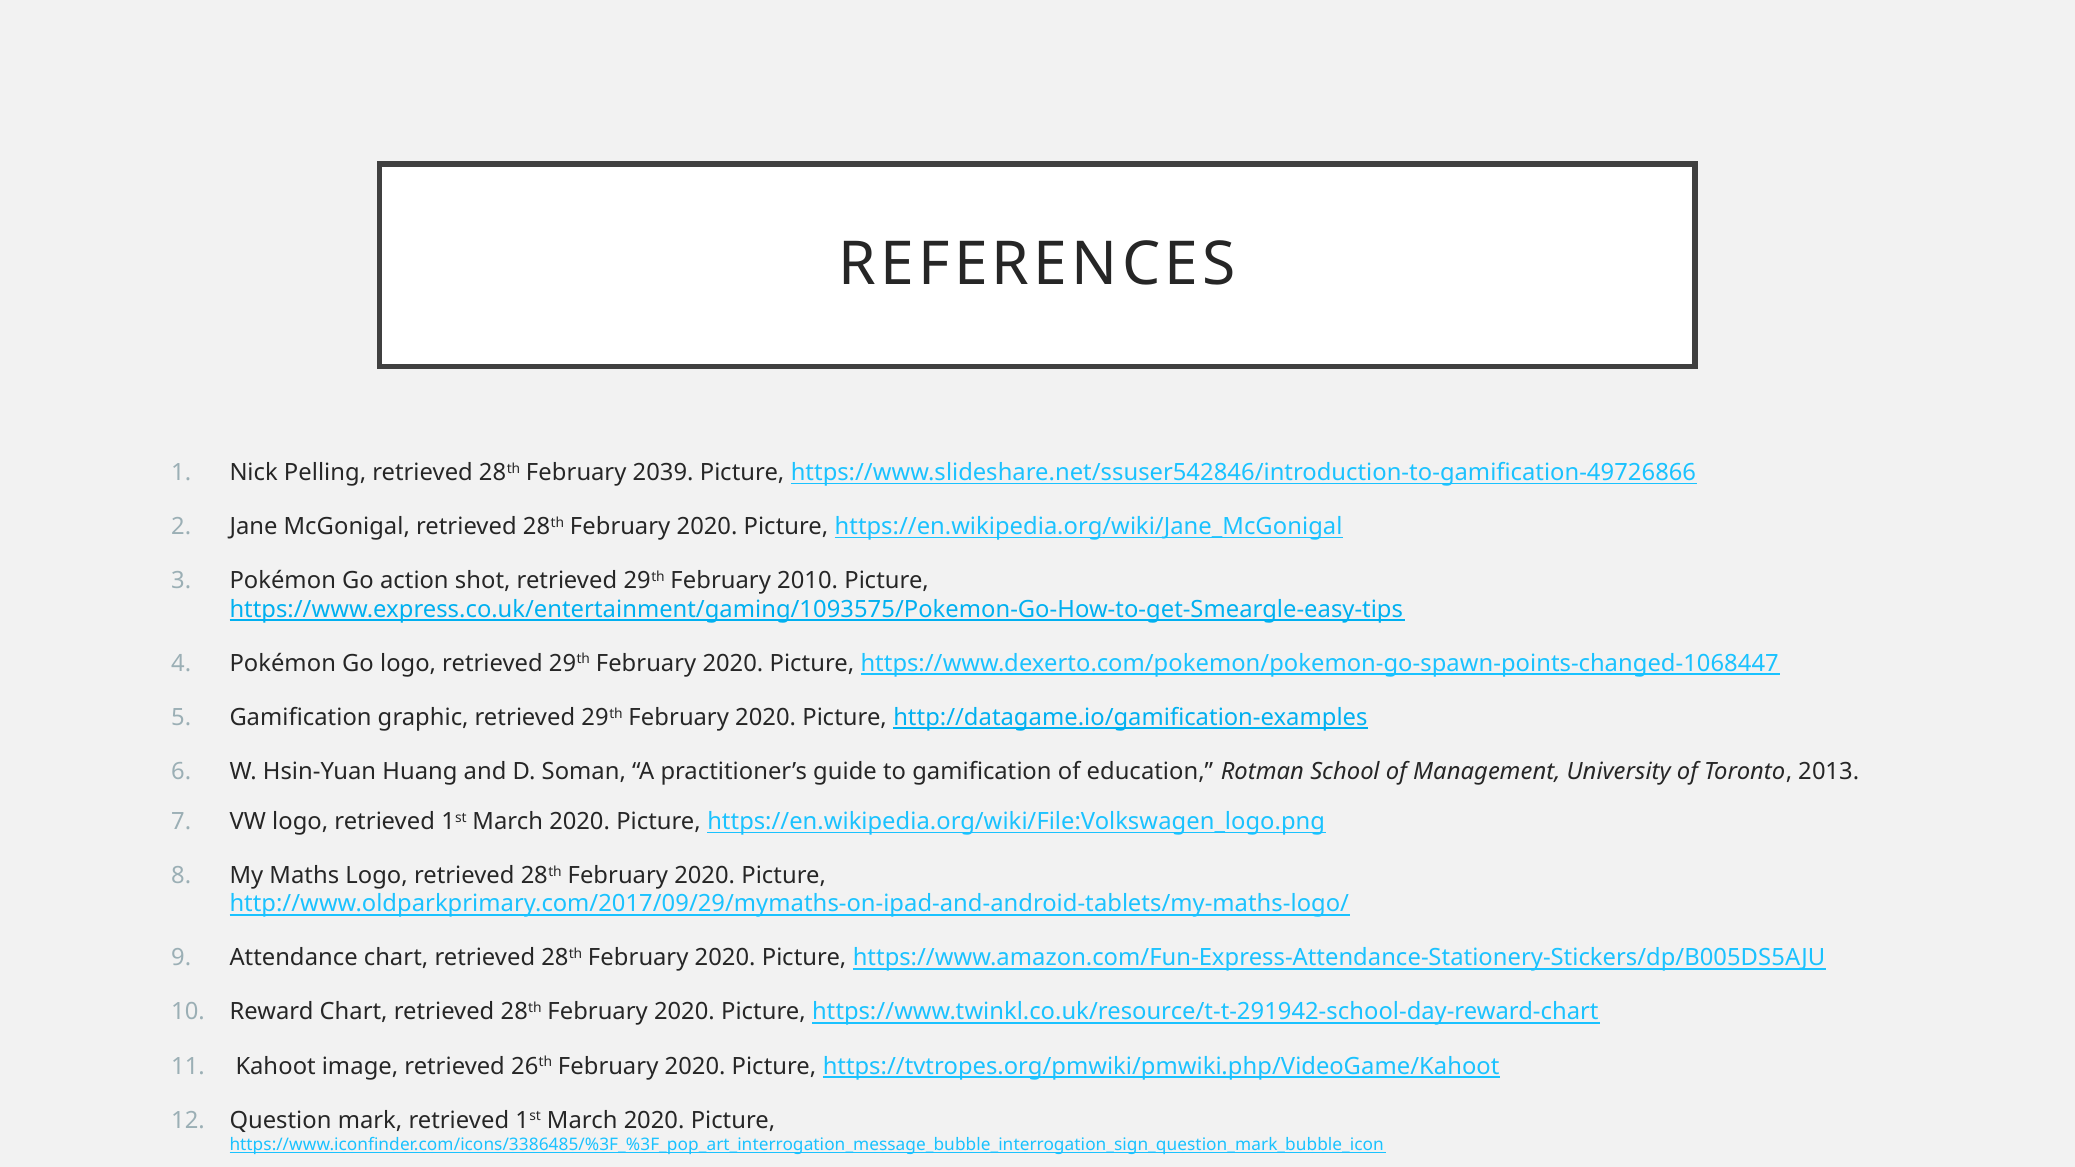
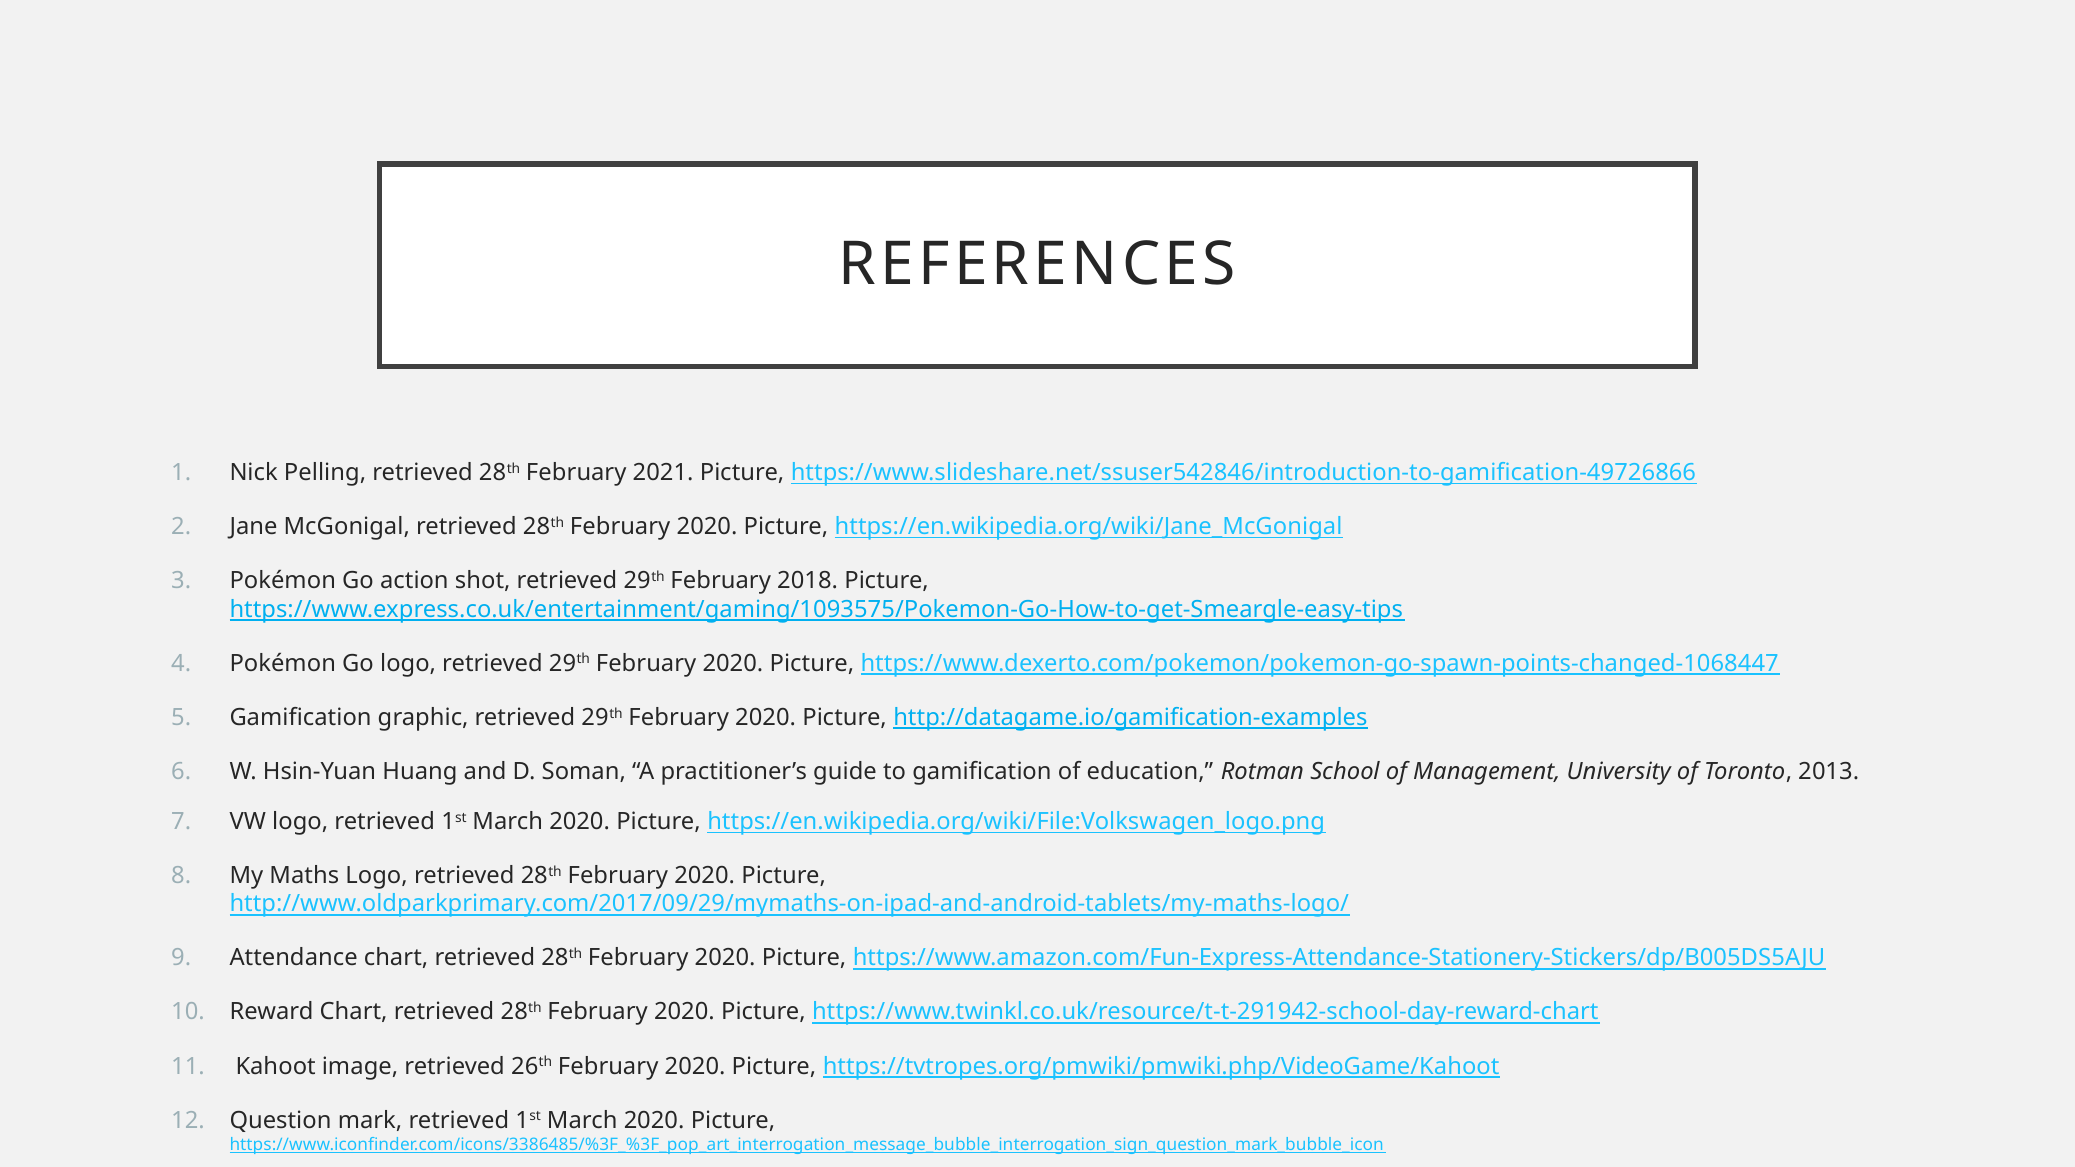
2039: 2039 -> 2021
2010: 2010 -> 2018
